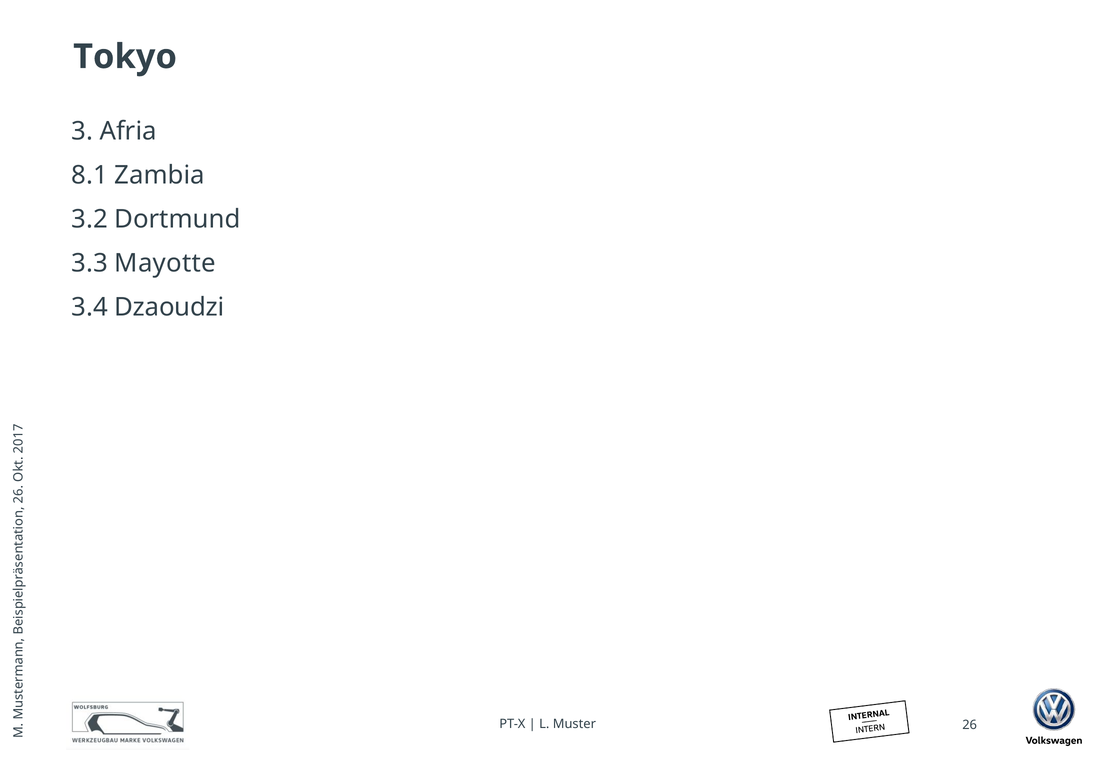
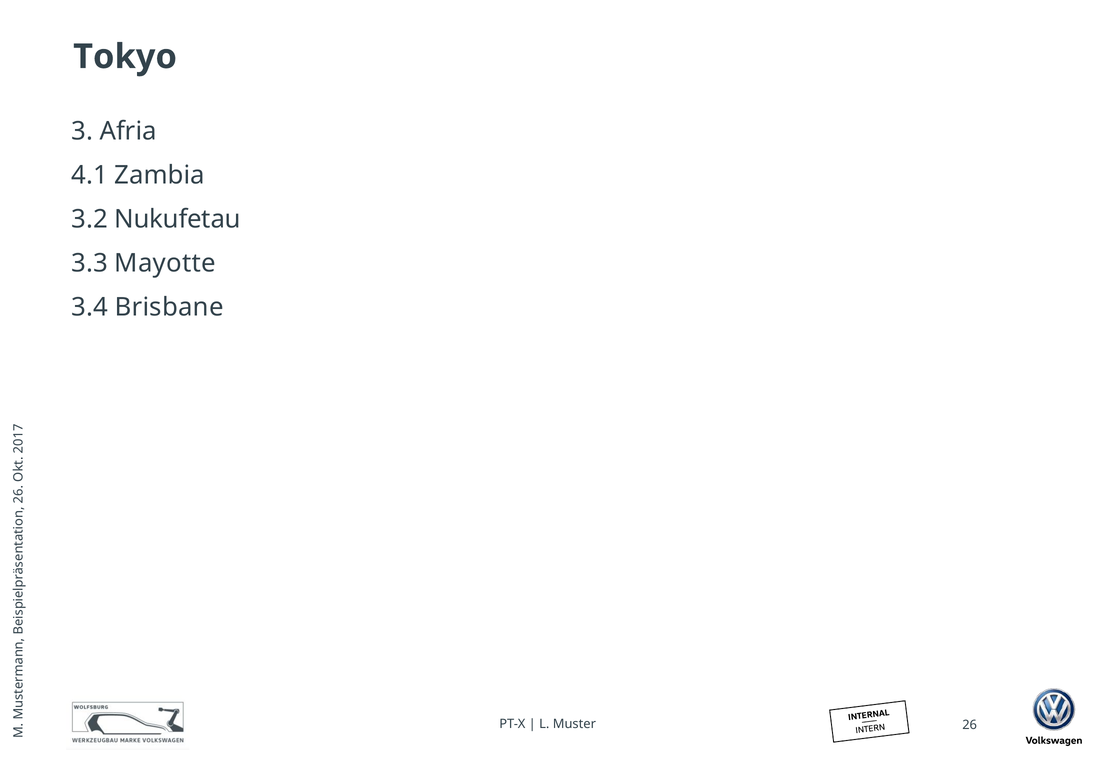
8.1: 8.1 -> 4.1
Dortmund: Dortmund -> Nukufetau
Dzaoudzi: Dzaoudzi -> Brisbane
